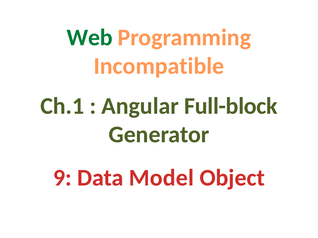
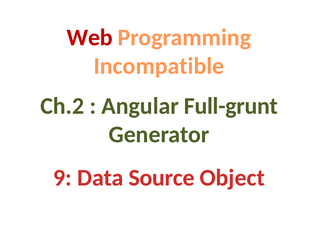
Web colour: green -> red
Ch.1: Ch.1 -> Ch.2
Full-block: Full-block -> Full-grunt
Model: Model -> Source
